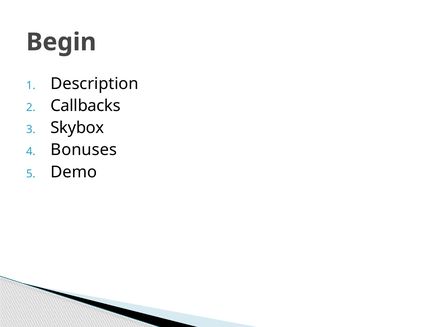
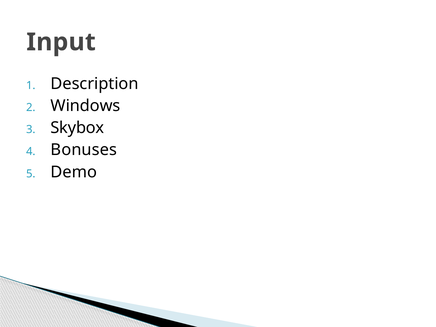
Begin: Begin -> Input
Callbacks: Callbacks -> Windows
